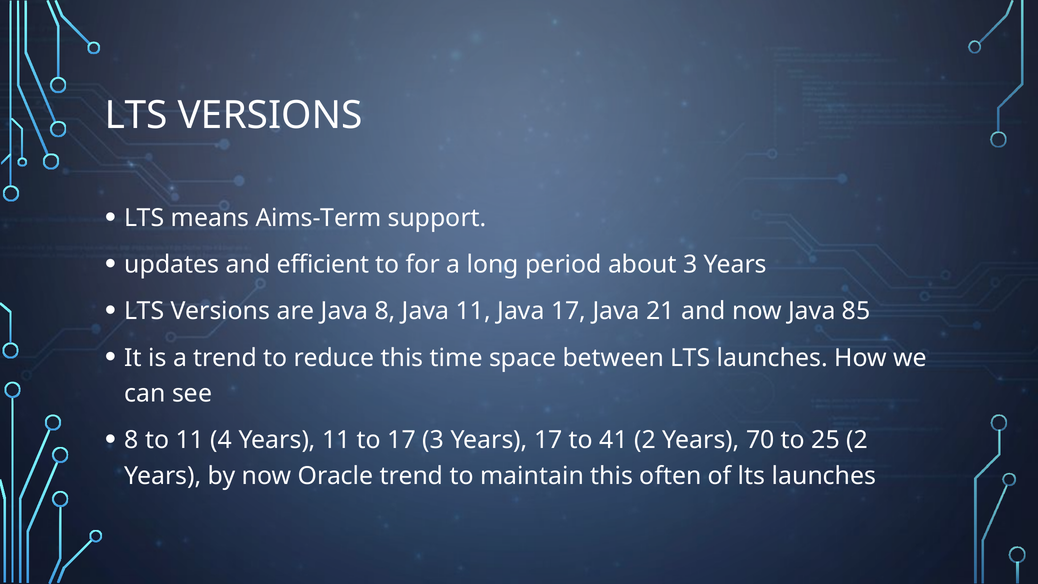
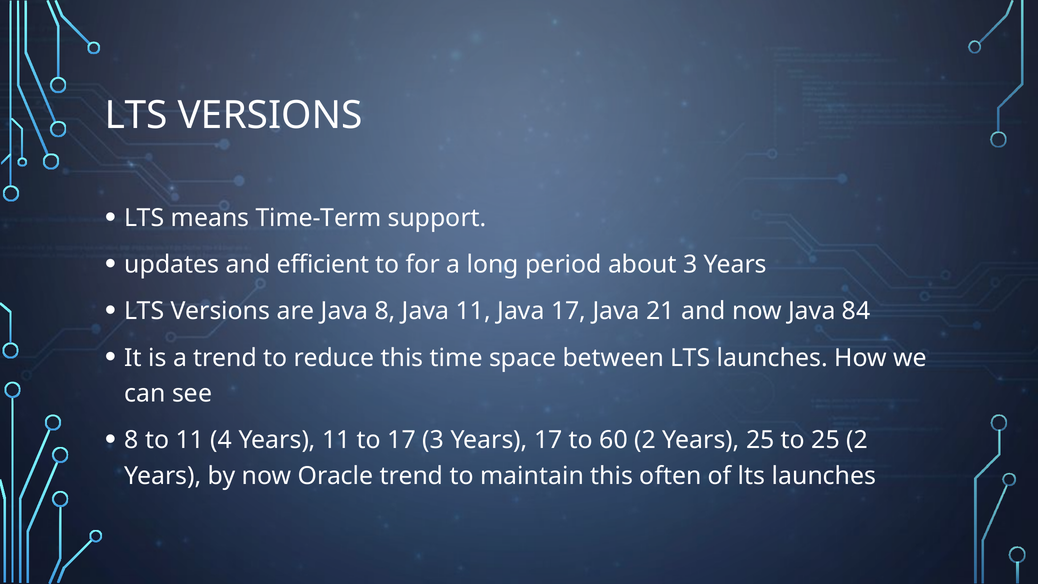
Aims-Term: Aims-Term -> Time-Term
85: 85 -> 84
41: 41 -> 60
Years 70: 70 -> 25
